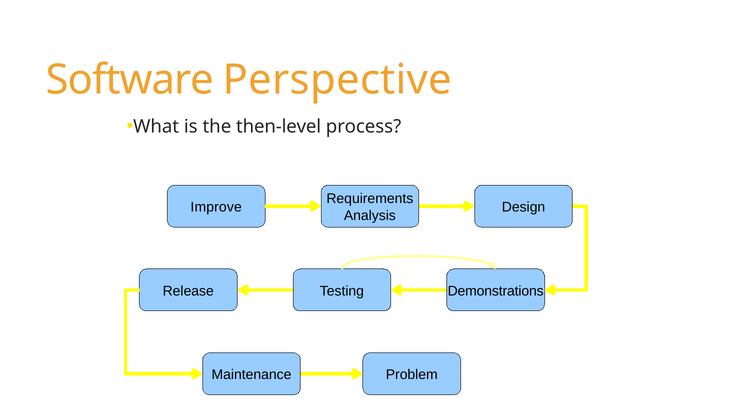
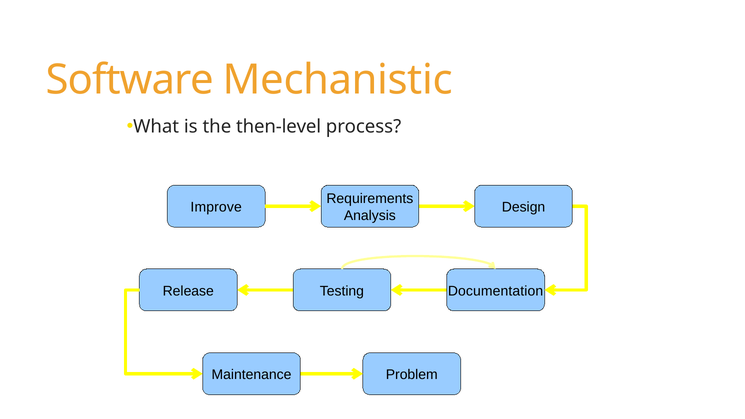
Perspective: Perspective -> Mechanistic
Demonstrations: Demonstrations -> Documentation
